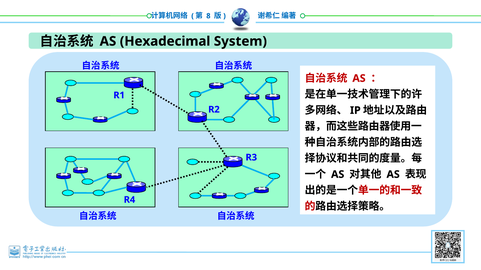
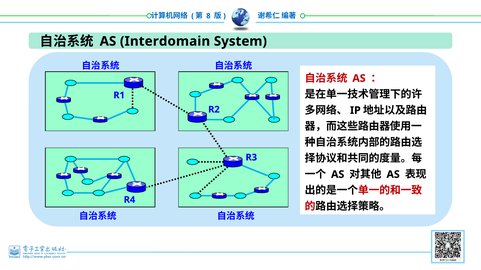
Hexadecimal: Hexadecimal -> Interdomain
